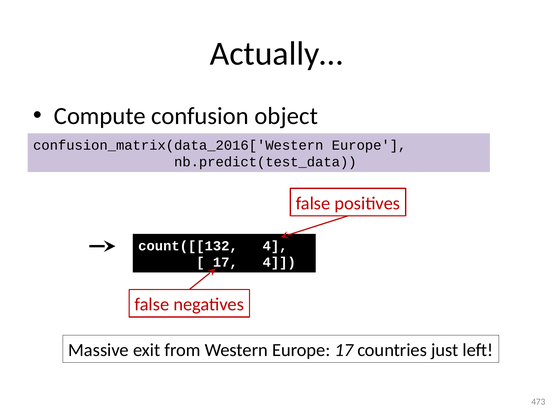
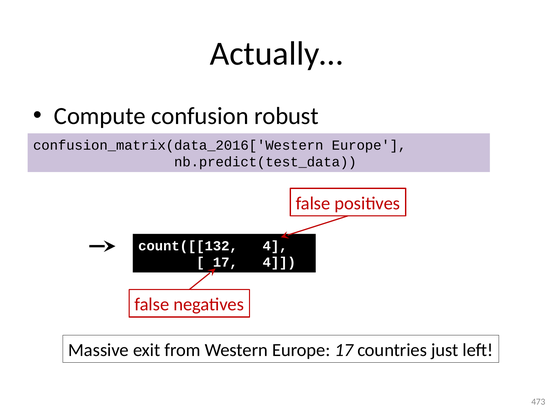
object: object -> robust
